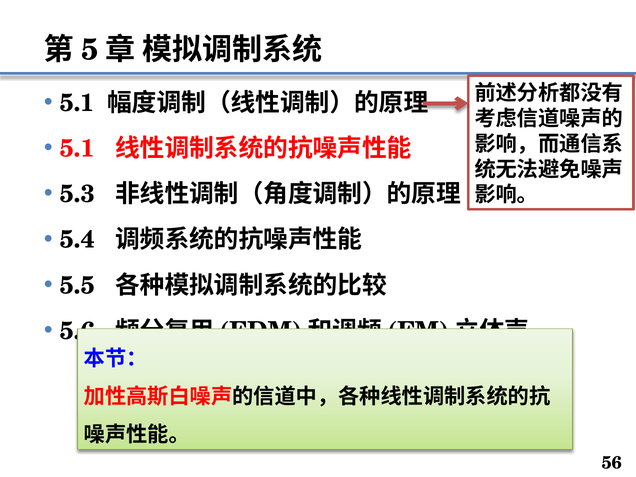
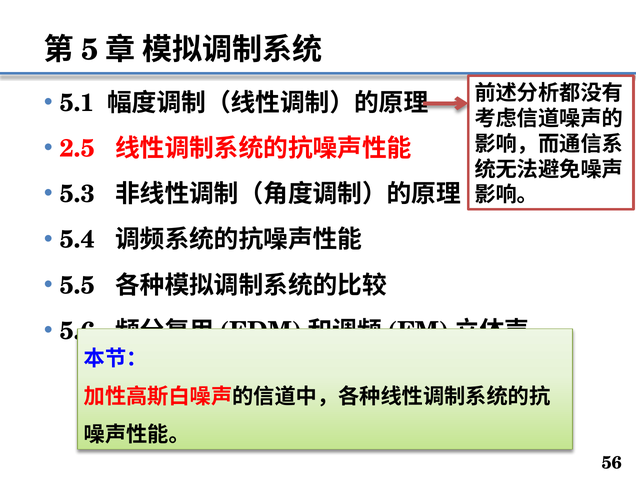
5.1 at (77, 149): 5.1 -> 2.5
